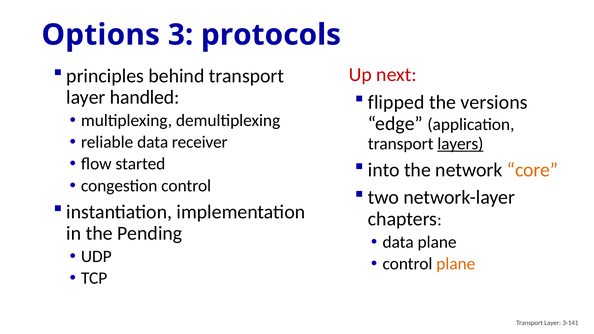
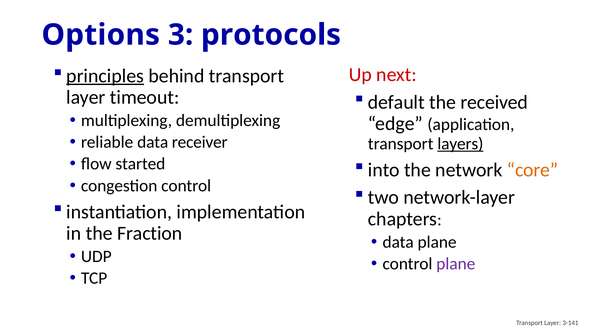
principles underline: none -> present
handled: handled -> timeout
flipped: flipped -> default
versions: versions -> received
Pending: Pending -> Fraction
plane at (456, 264) colour: orange -> purple
